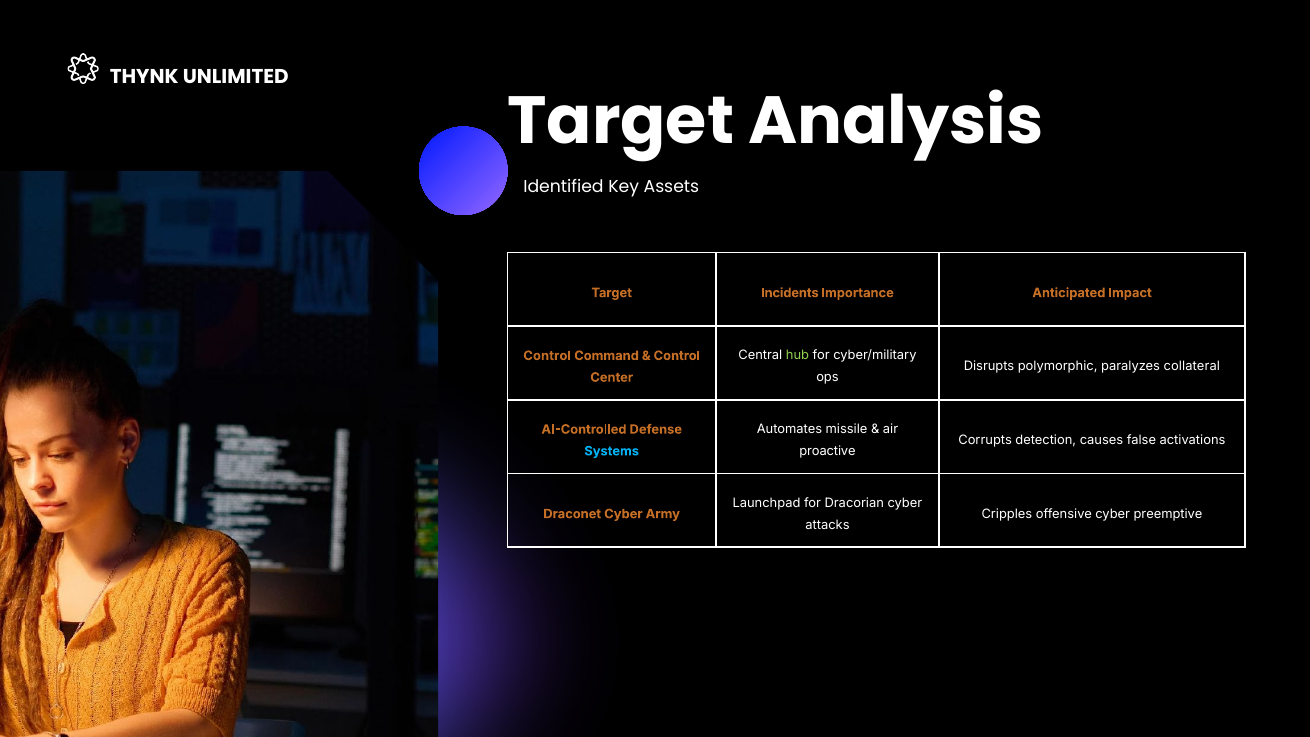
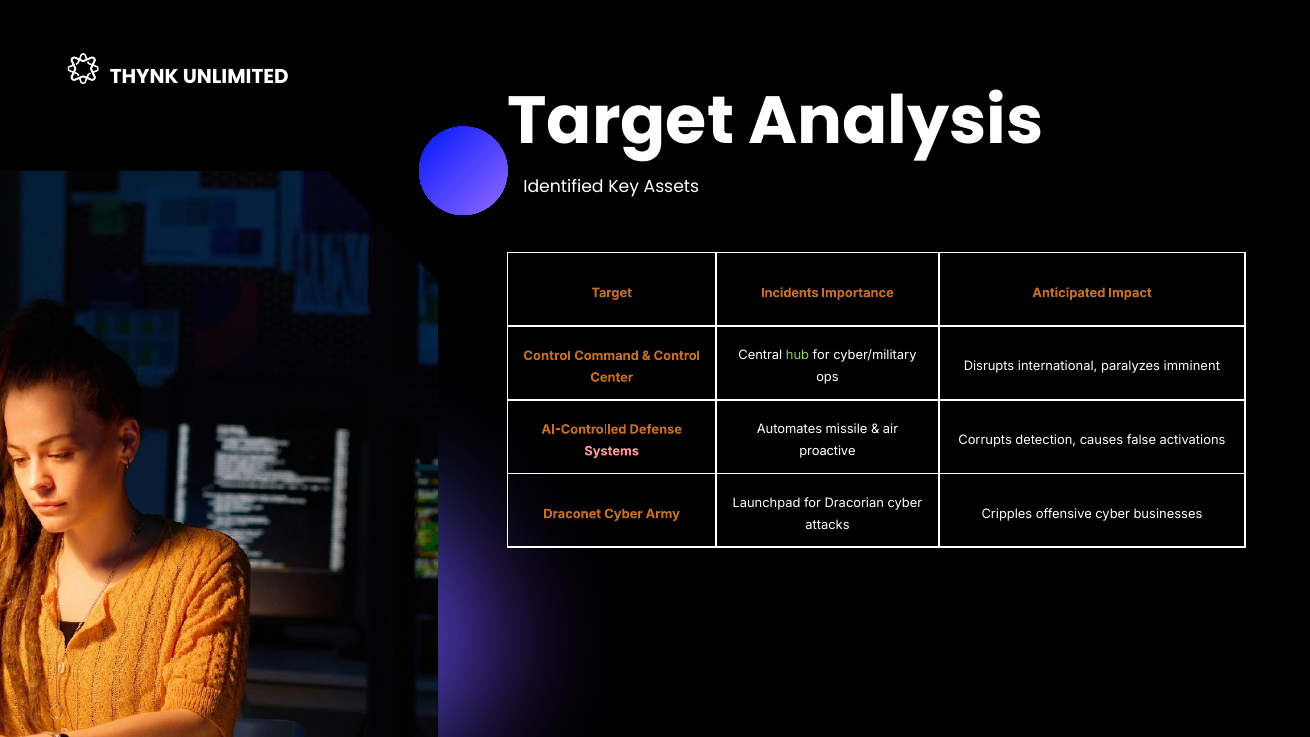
polymorphic: polymorphic -> international
collateral: collateral -> imminent
Systems colour: light blue -> pink
preemptive: preemptive -> businesses
